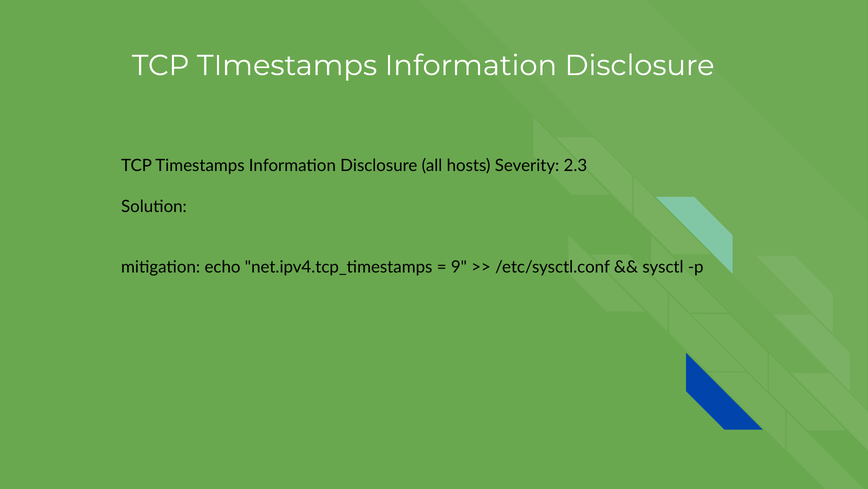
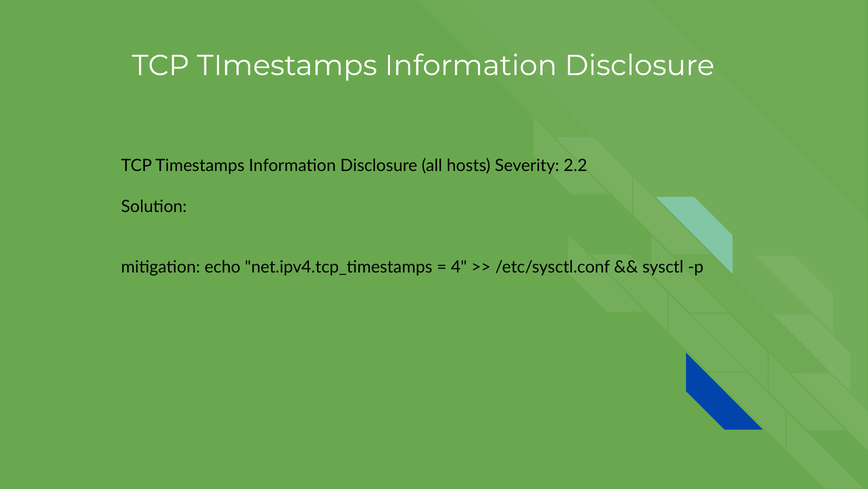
2.3: 2.3 -> 2.2
9: 9 -> 4
